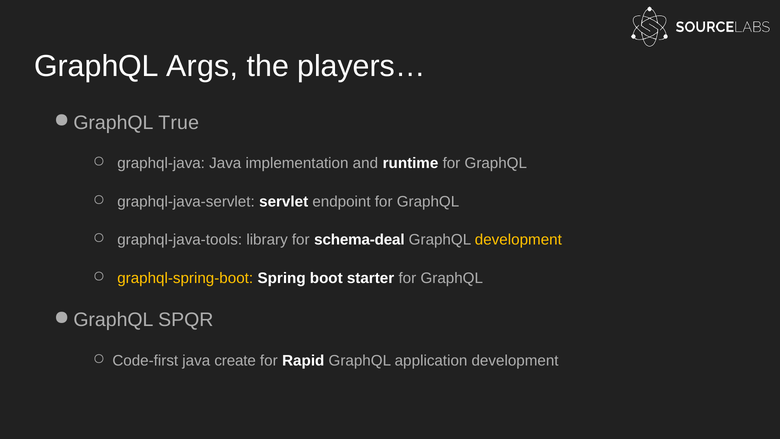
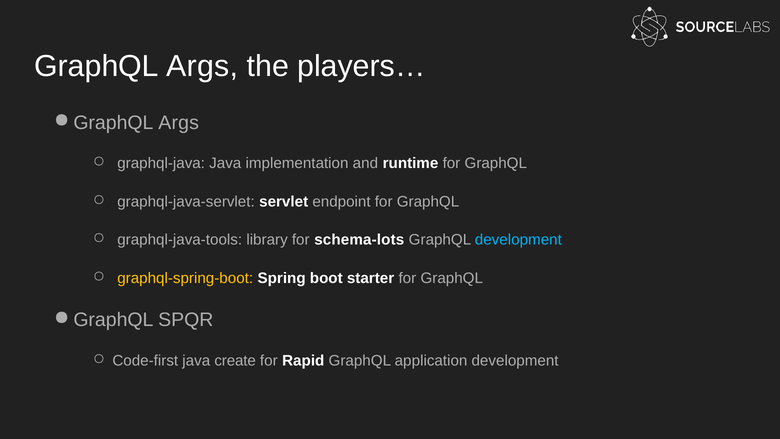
True at (179, 123): True -> Args
schema-deal: schema-deal -> schema-lots
development at (518, 240) colour: yellow -> light blue
